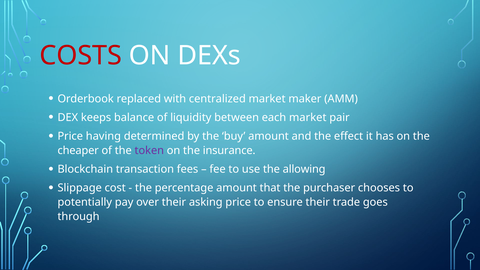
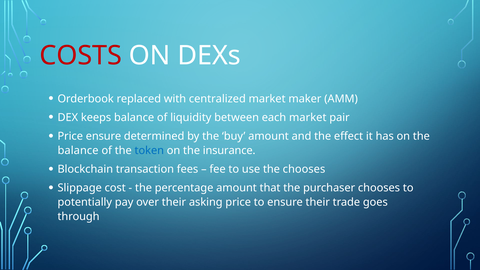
Price having: having -> ensure
cheaper at (78, 151): cheaper -> balance
token colour: purple -> blue
the allowing: allowing -> chooses
